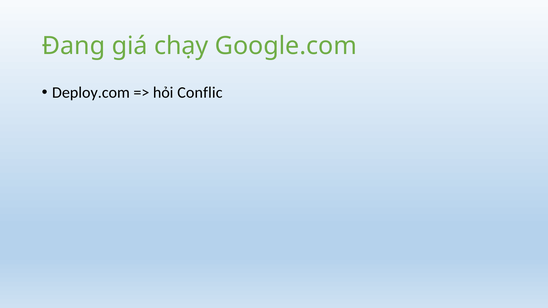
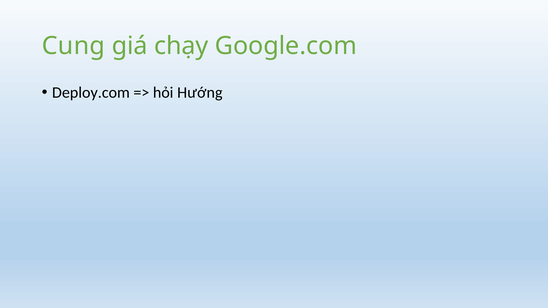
Đang: Đang -> Cung
Conflic: Conflic -> Hướng
